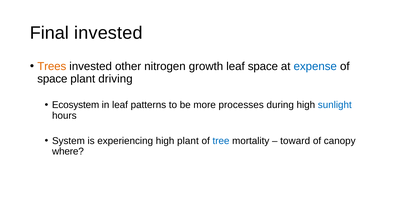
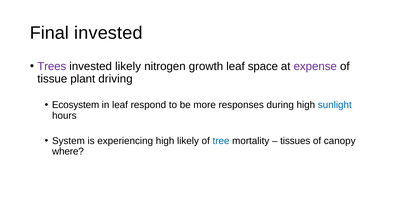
Trees colour: orange -> purple
invested other: other -> likely
expense colour: blue -> purple
space at (52, 79): space -> tissue
patterns: patterns -> respond
processes: processes -> responses
high plant: plant -> likely
toward: toward -> tissues
